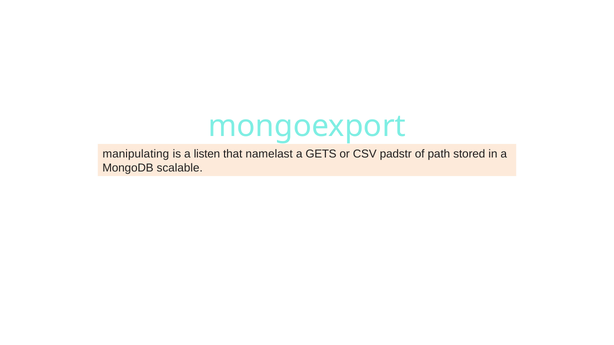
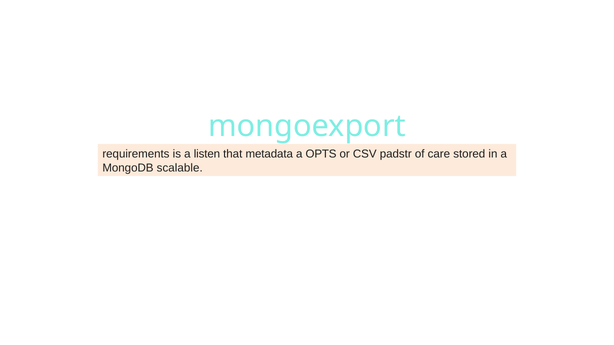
manipulating: manipulating -> requirements
namelast: namelast -> metadata
GETS: GETS -> OPTS
path: path -> care
